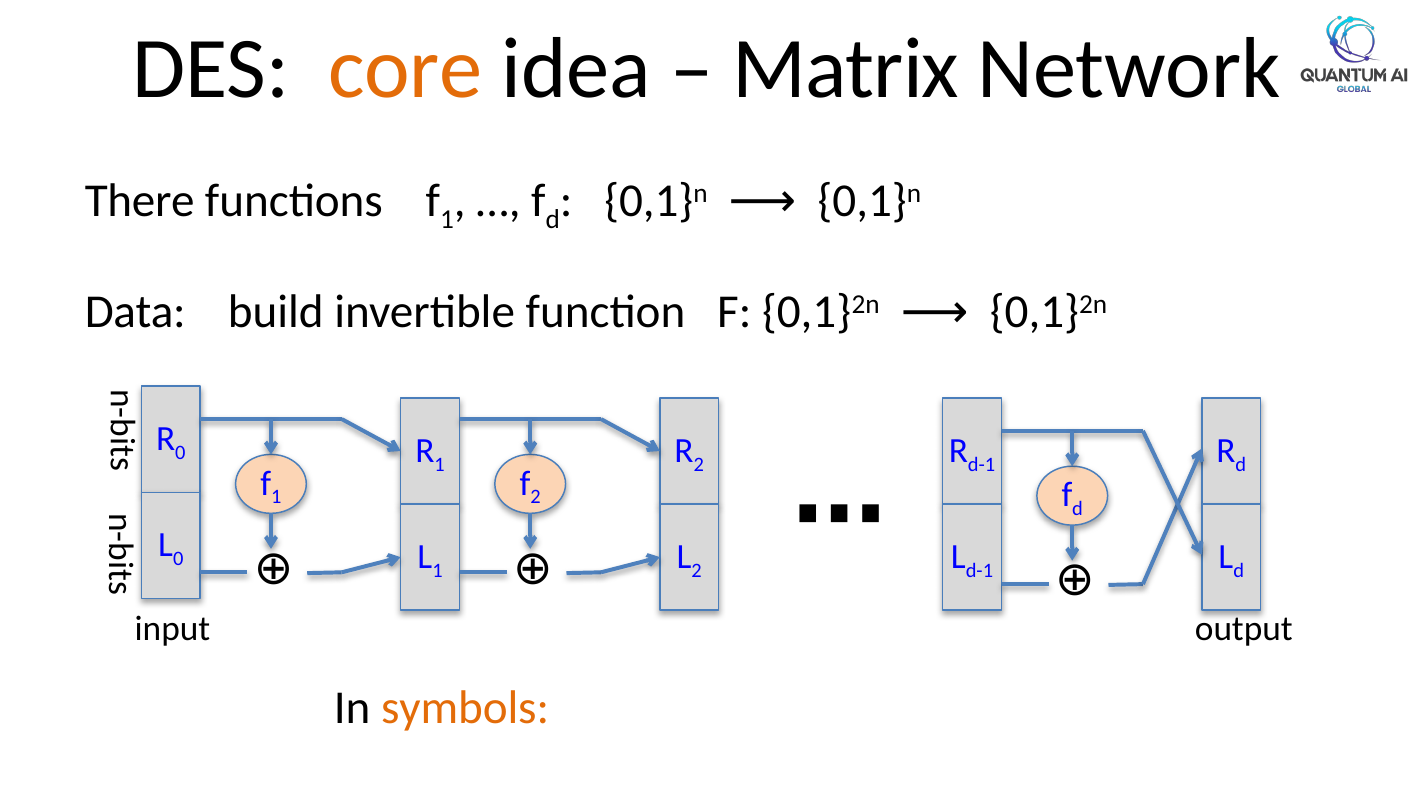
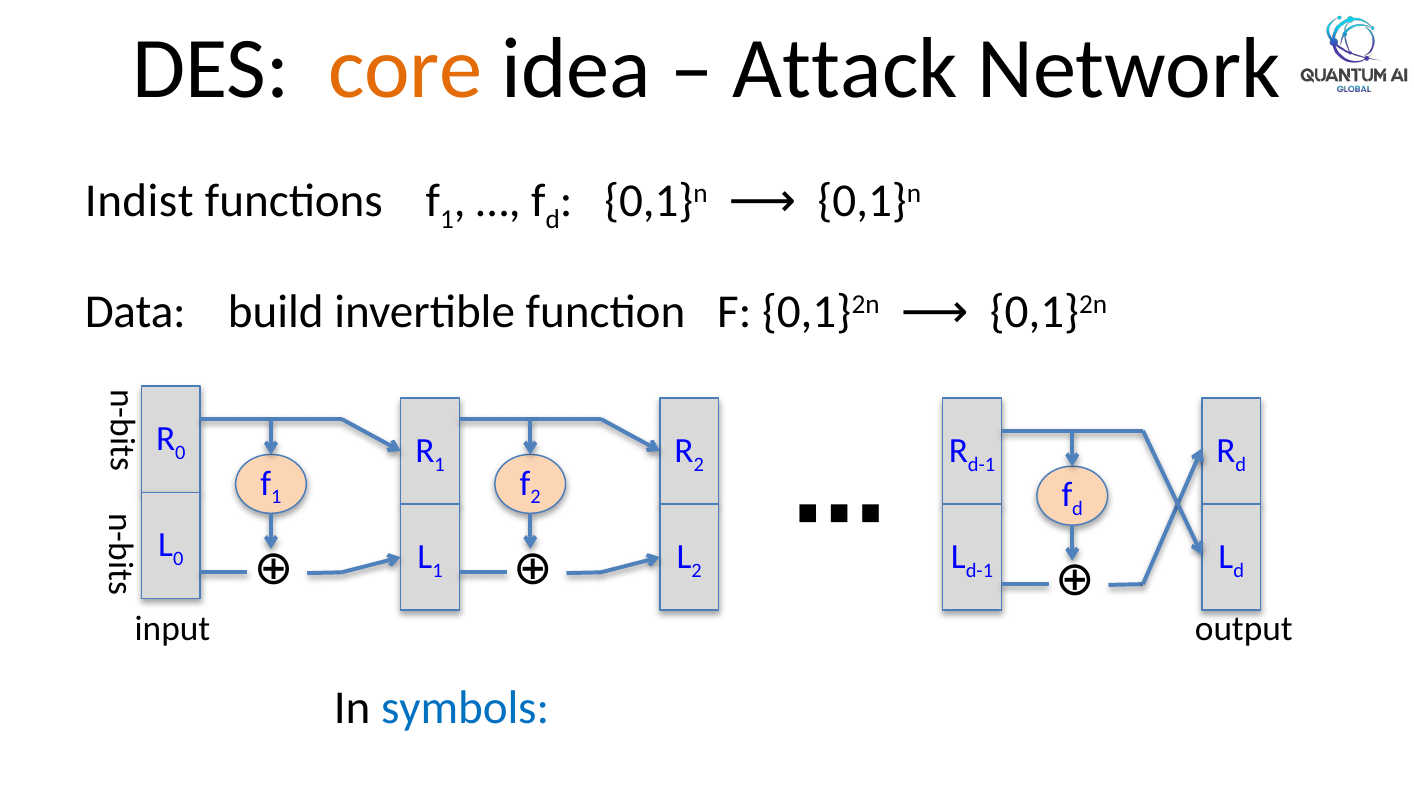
Matrix: Matrix -> Attack
There: There -> Indist
symbols colour: orange -> blue
